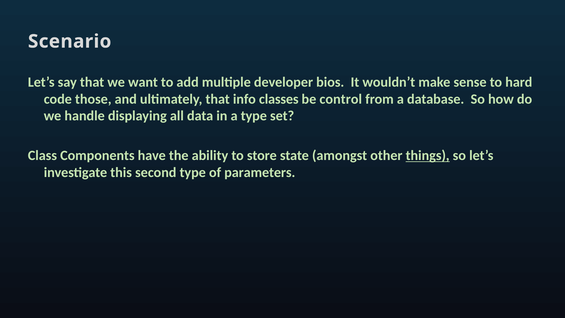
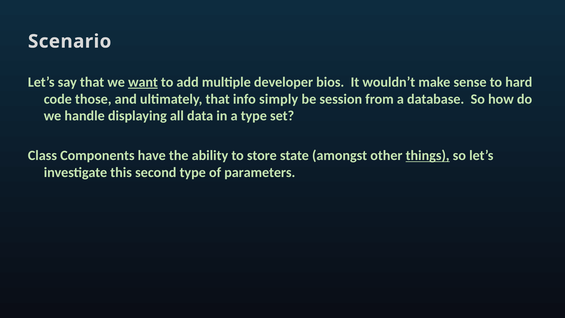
want underline: none -> present
classes: classes -> simply
control: control -> session
